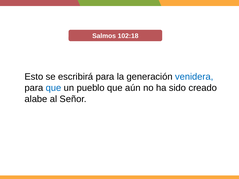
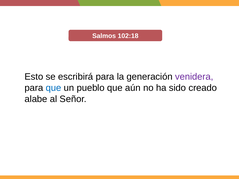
venidera colour: blue -> purple
